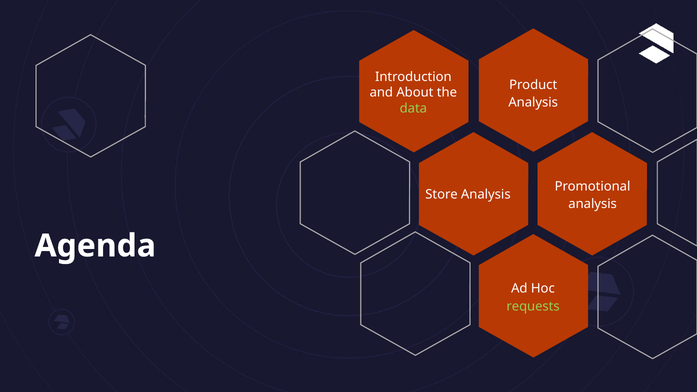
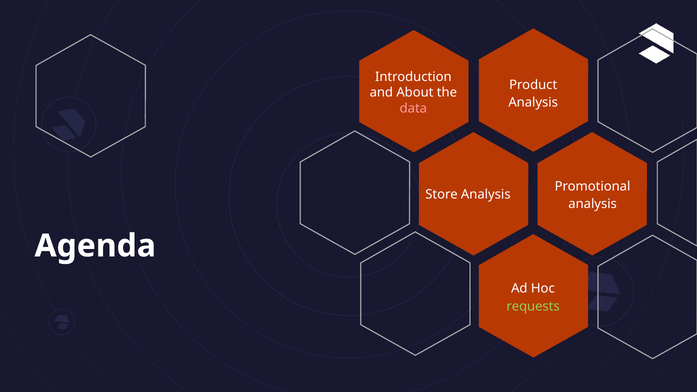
data colour: light green -> pink
